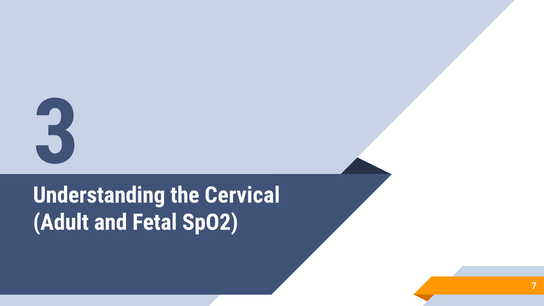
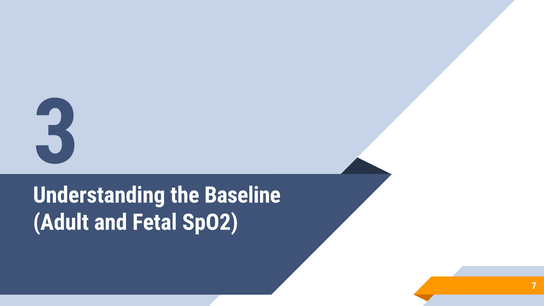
Cervical: Cervical -> Baseline
